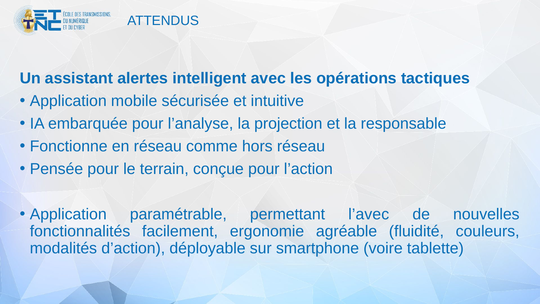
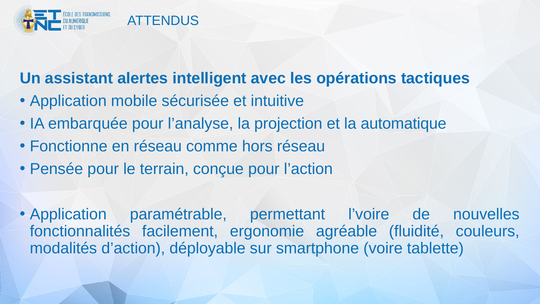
responsable: responsable -> automatique
l’avec: l’avec -> l’voire
